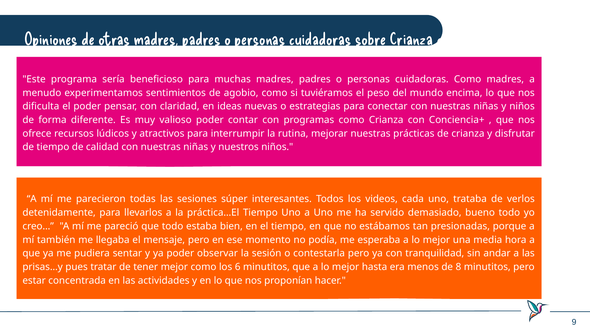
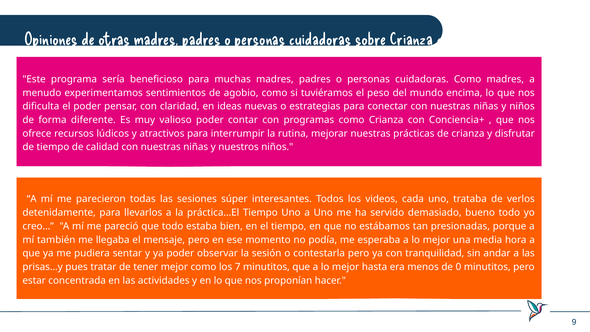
6: 6 -> 7
8: 8 -> 0
